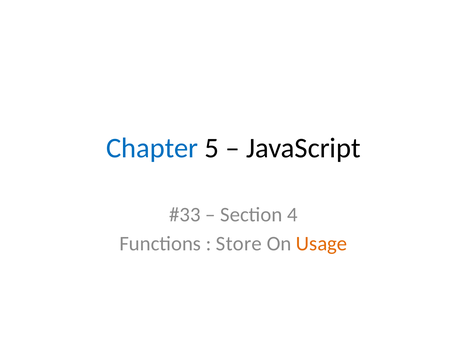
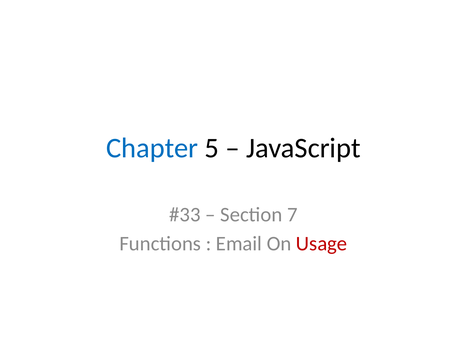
4: 4 -> 7
Store: Store -> Email
Usage colour: orange -> red
